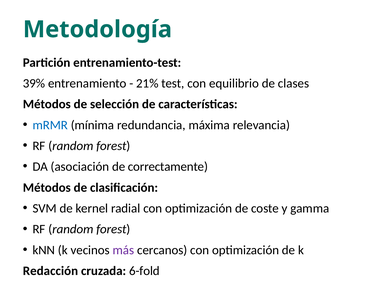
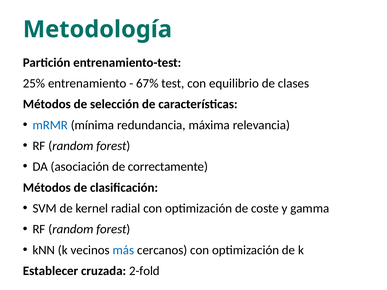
39%: 39% -> 25%
21%: 21% -> 67%
más colour: purple -> blue
Redacción: Redacción -> Establecer
6-fold: 6-fold -> 2-fold
